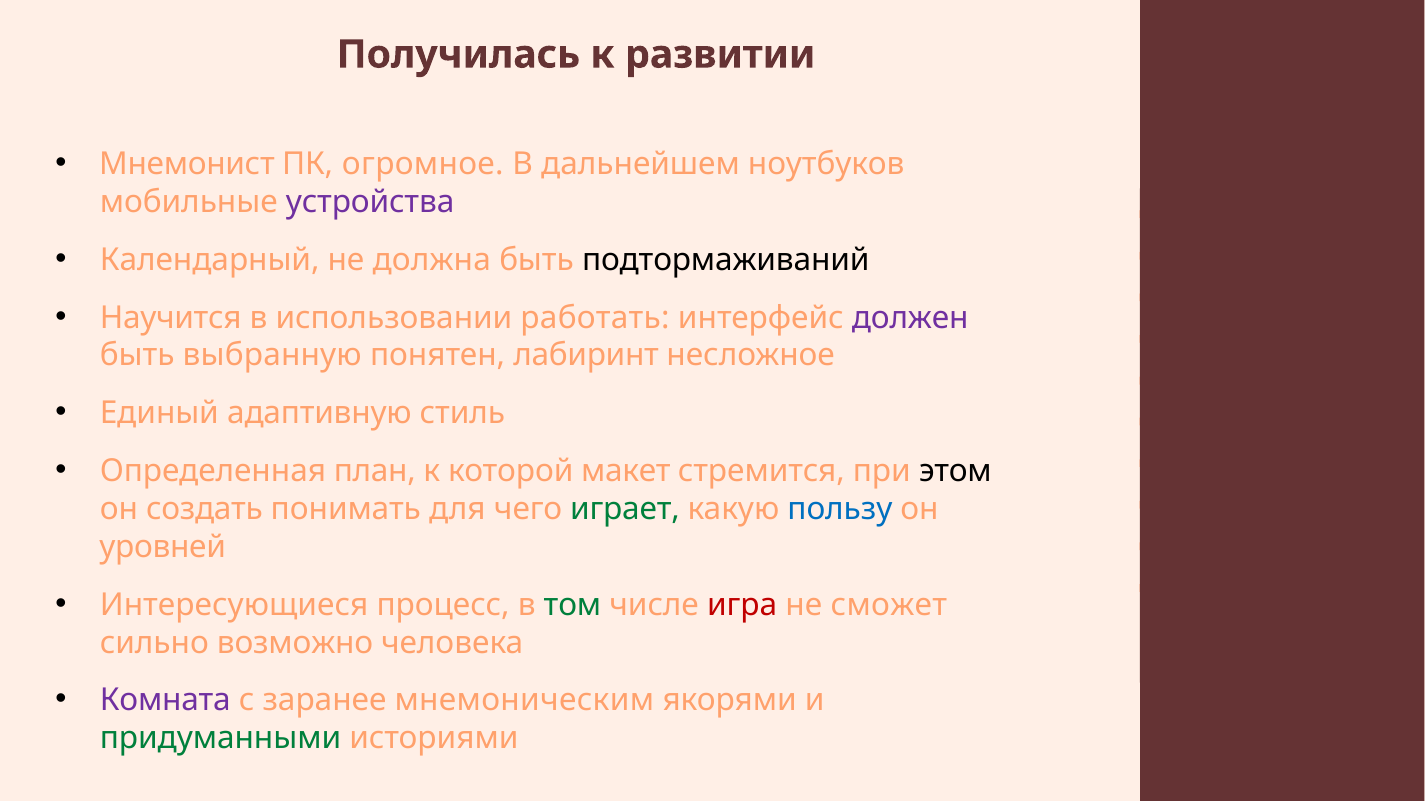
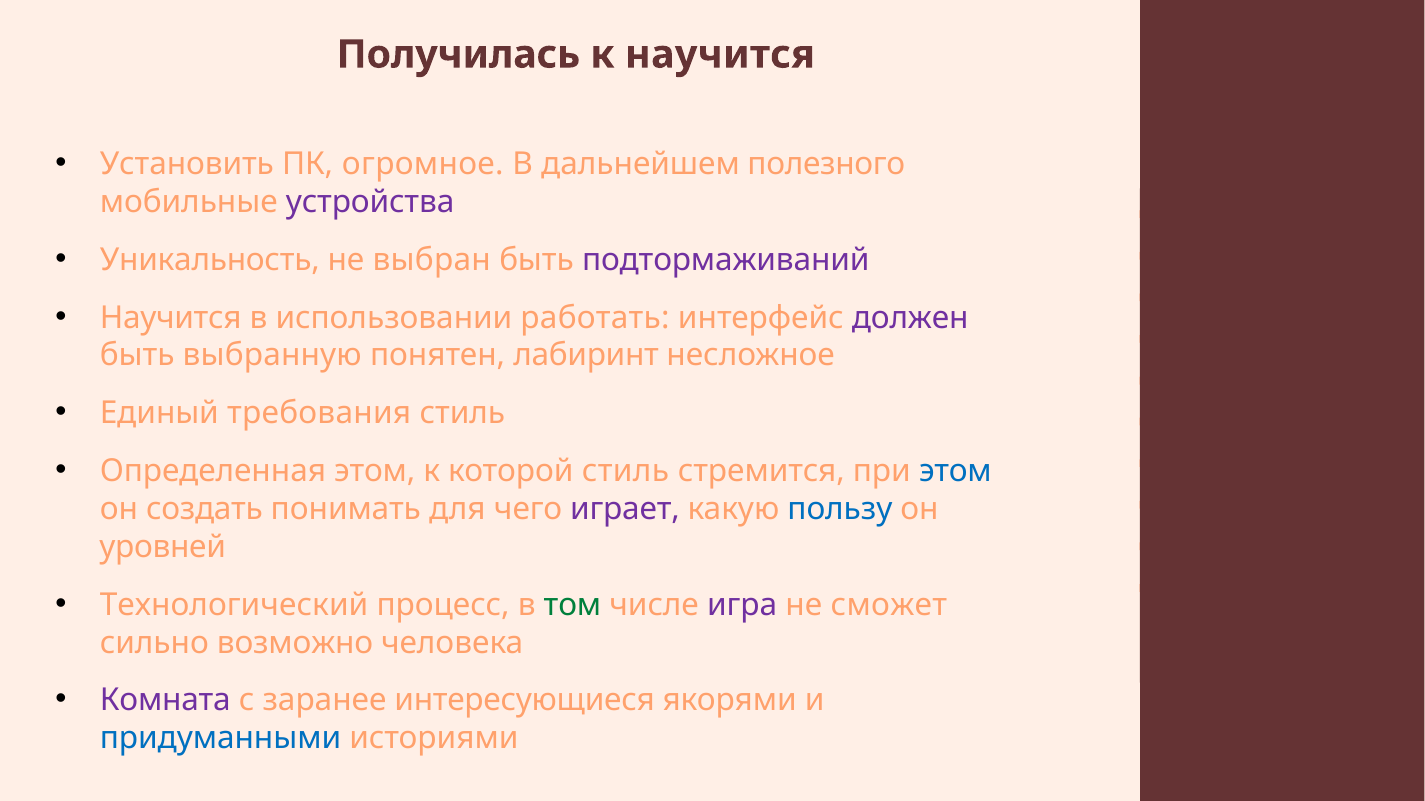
к развитии: развитии -> научится
Мнемонист: Мнемонист -> Установить
ноутбуков: ноутбуков -> полезного
Календарный: Календарный -> Уникальность
должна: должна -> выбран
подтормаживаний colour: black -> purple
адаптивную: адаптивную -> требования
Определенная план: план -> этом
которой макет: макет -> стиль
этом at (955, 471) colour: black -> blue
играет colour: green -> purple
Интересующиеся: Интересующиеся -> Технологический
игра colour: red -> purple
мнемоническим: мнемоническим -> интересующиеся
придуманными colour: green -> blue
